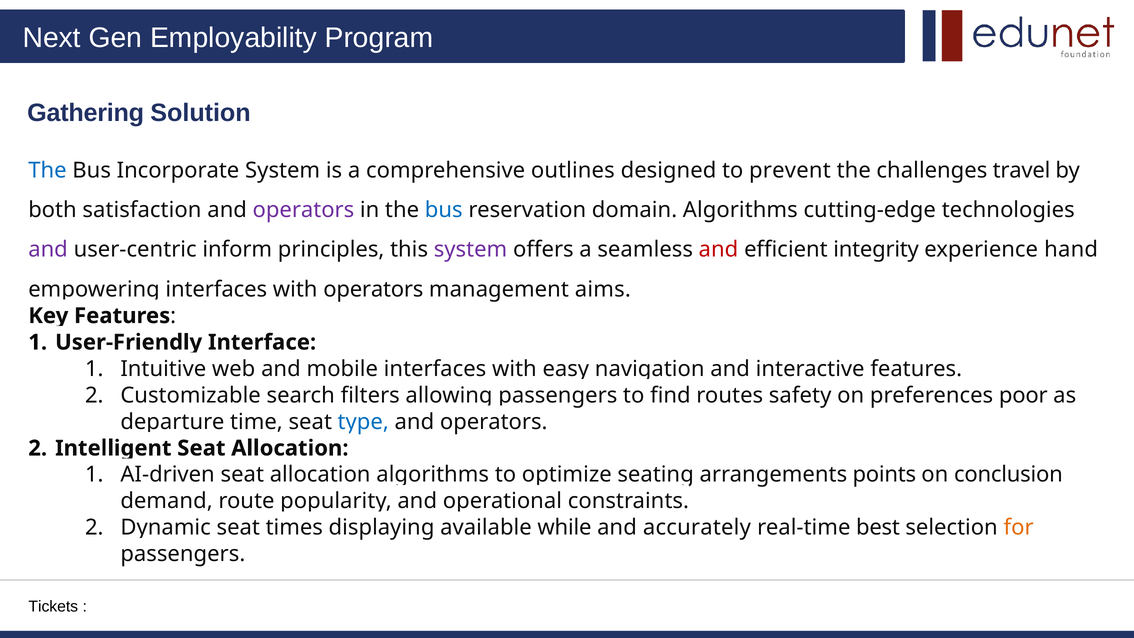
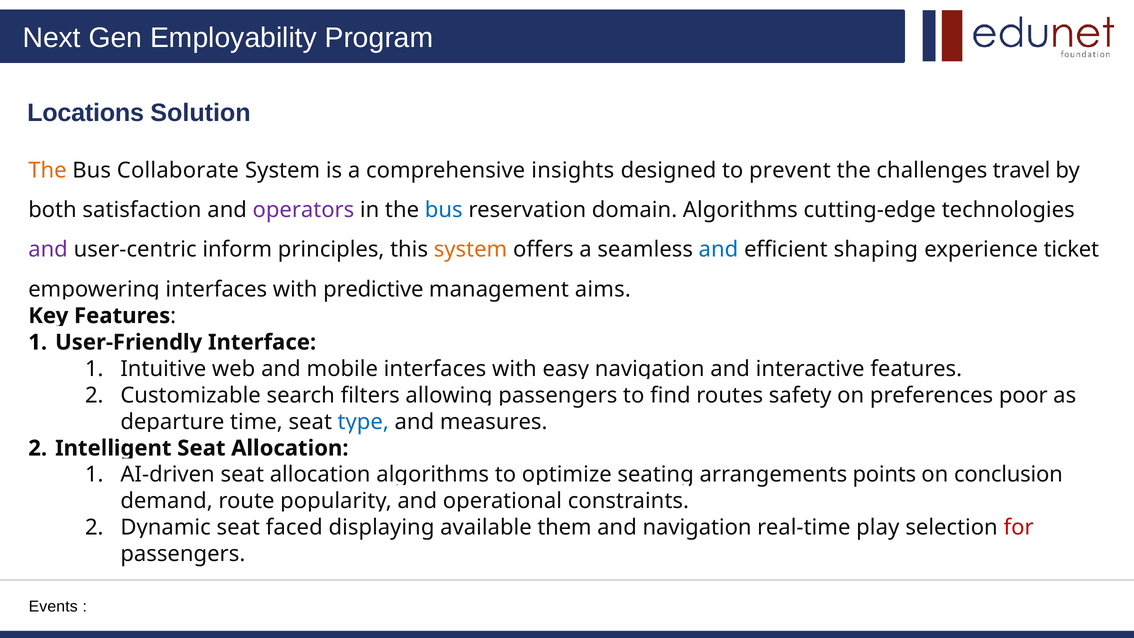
Gathering: Gathering -> Locations
The at (47, 170) colour: blue -> orange
Incorporate: Incorporate -> Collaborate
outlines: outlines -> insights
system at (470, 250) colour: purple -> orange
and at (718, 250) colour: red -> blue
integrity: integrity -> shaping
hand: hand -> ticket
with operators: operators -> predictive
operators at (494, 422): operators -> measures
times: times -> faced
while: while -> them
and accurately: accurately -> navigation
best: best -> play
for colour: orange -> red
Tickets: Tickets -> Events
